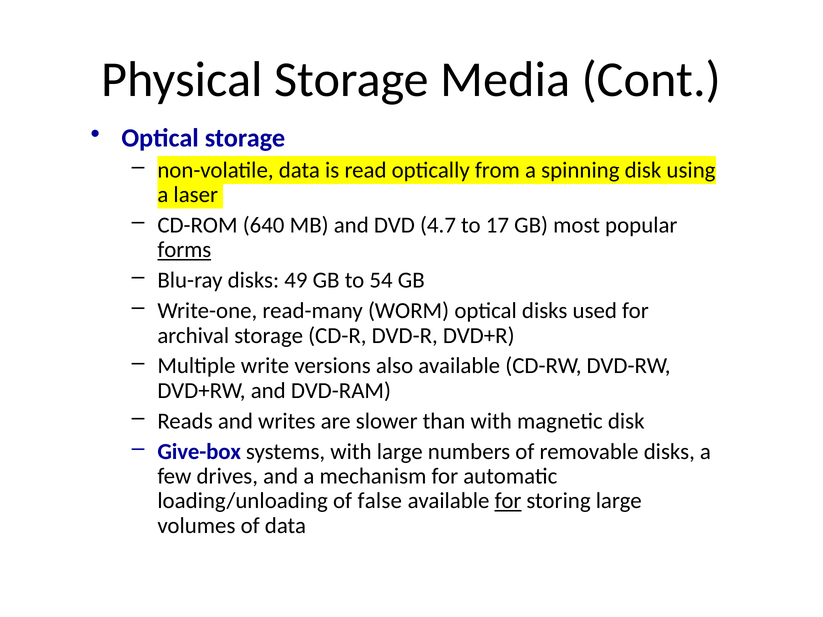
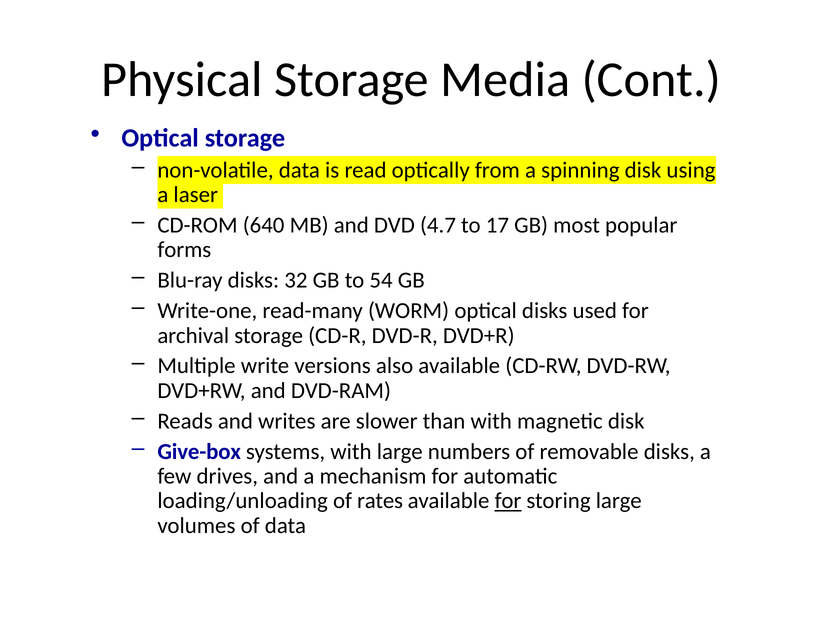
forms underline: present -> none
49: 49 -> 32
false: false -> rates
